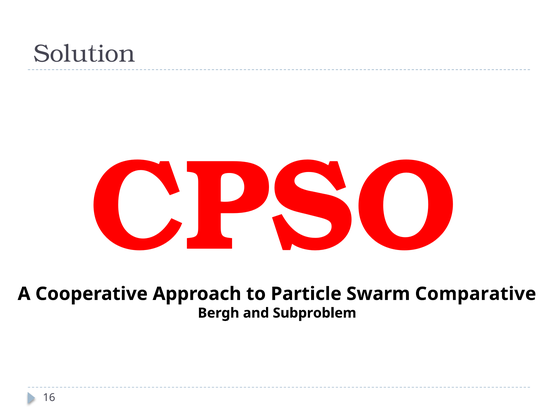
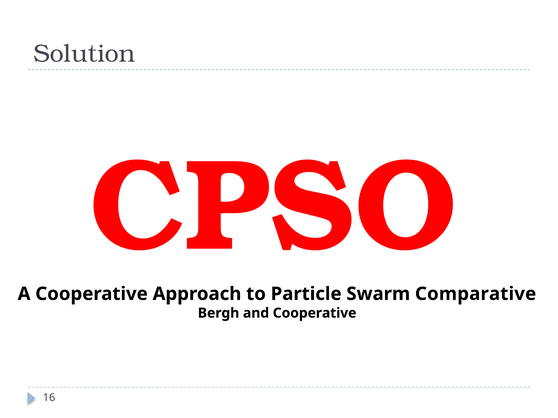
and Subproblem: Subproblem -> Cooperative
